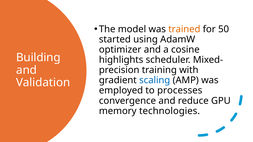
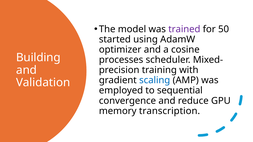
trained colour: orange -> purple
highlights: highlights -> processes
processes: processes -> sequential
technologies: technologies -> transcription
